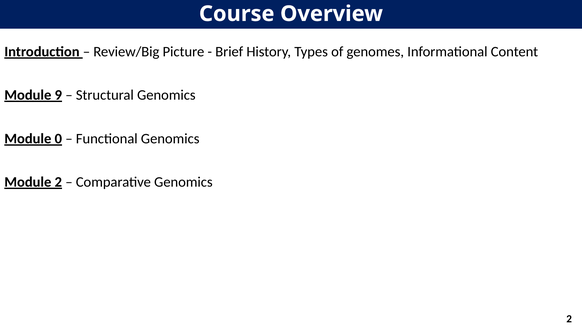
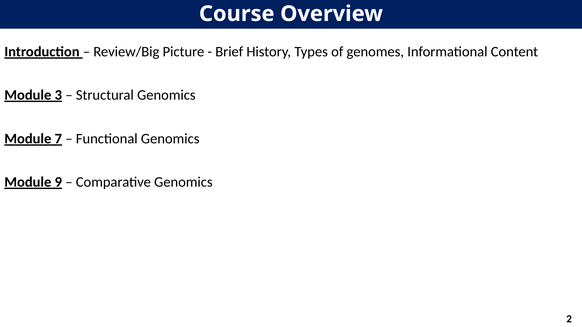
9: 9 -> 3
0: 0 -> 7
Module 2: 2 -> 9
